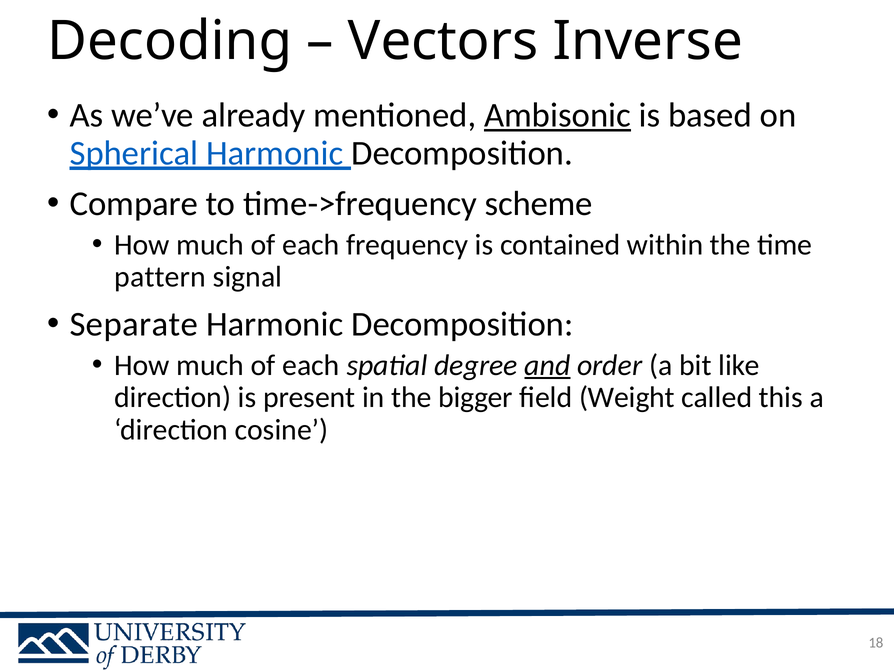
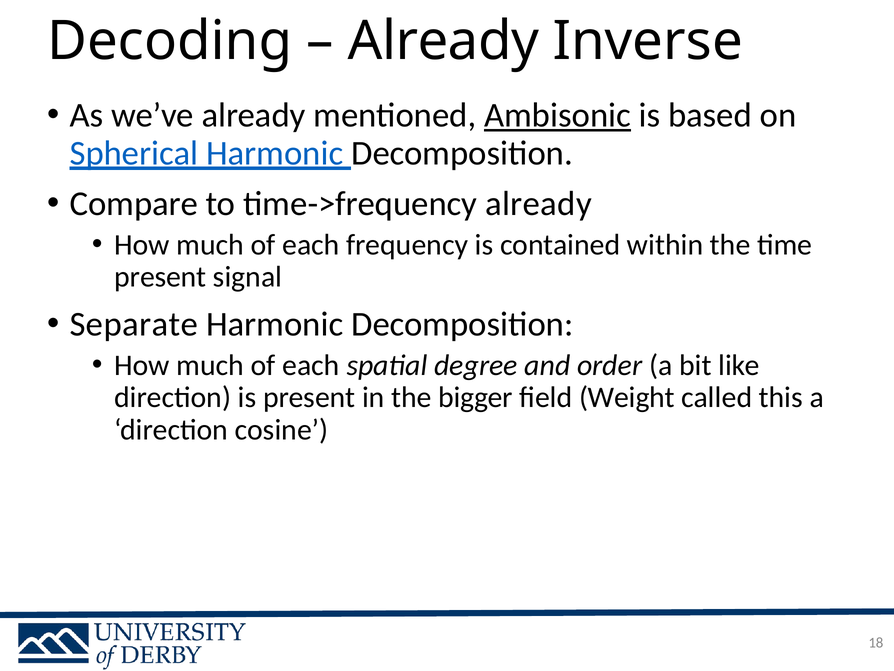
Vectors at (443, 41): Vectors -> Already
time->frequency scheme: scheme -> already
pattern at (160, 277): pattern -> present
and underline: present -> none
